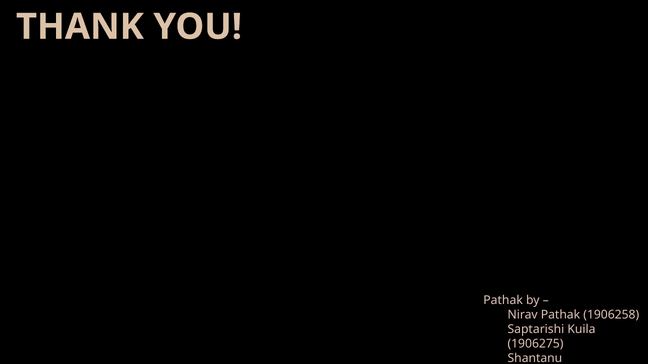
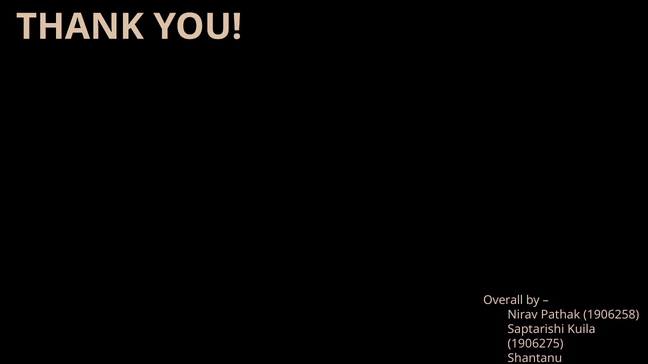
Pathak at (503, 301): Pathak -> Overall
